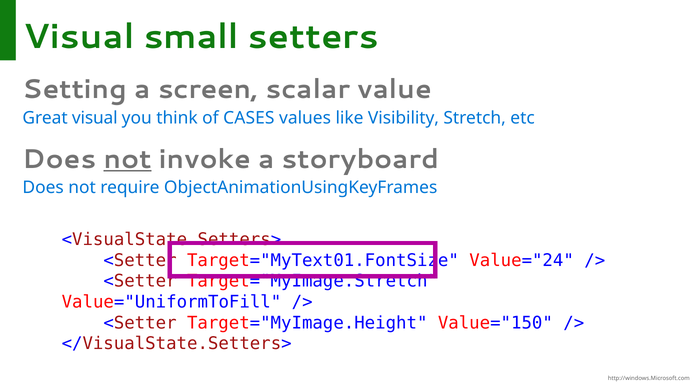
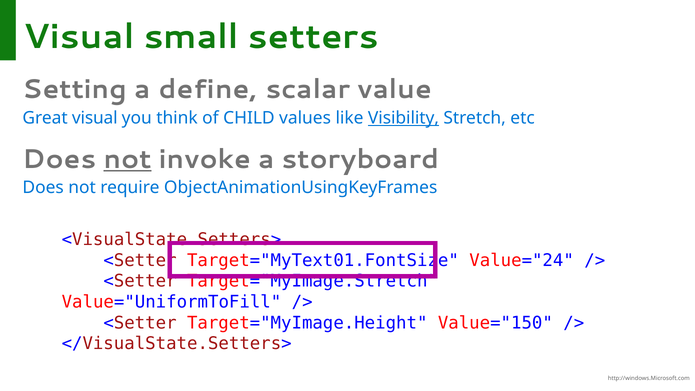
screen: screen -> define
CASES: CASES -> CHILD
Visibility underline: none -> present
